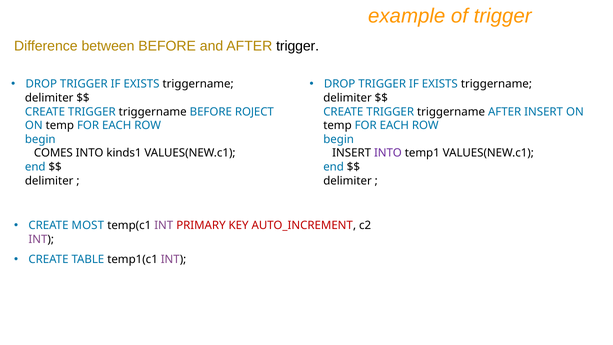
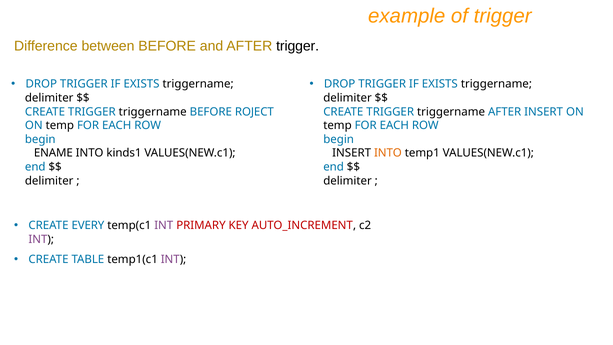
COMES: COMES -> ENAME
INTO at (388, 153) colour: purple -> orange
MOST: MOST -> EVERY
